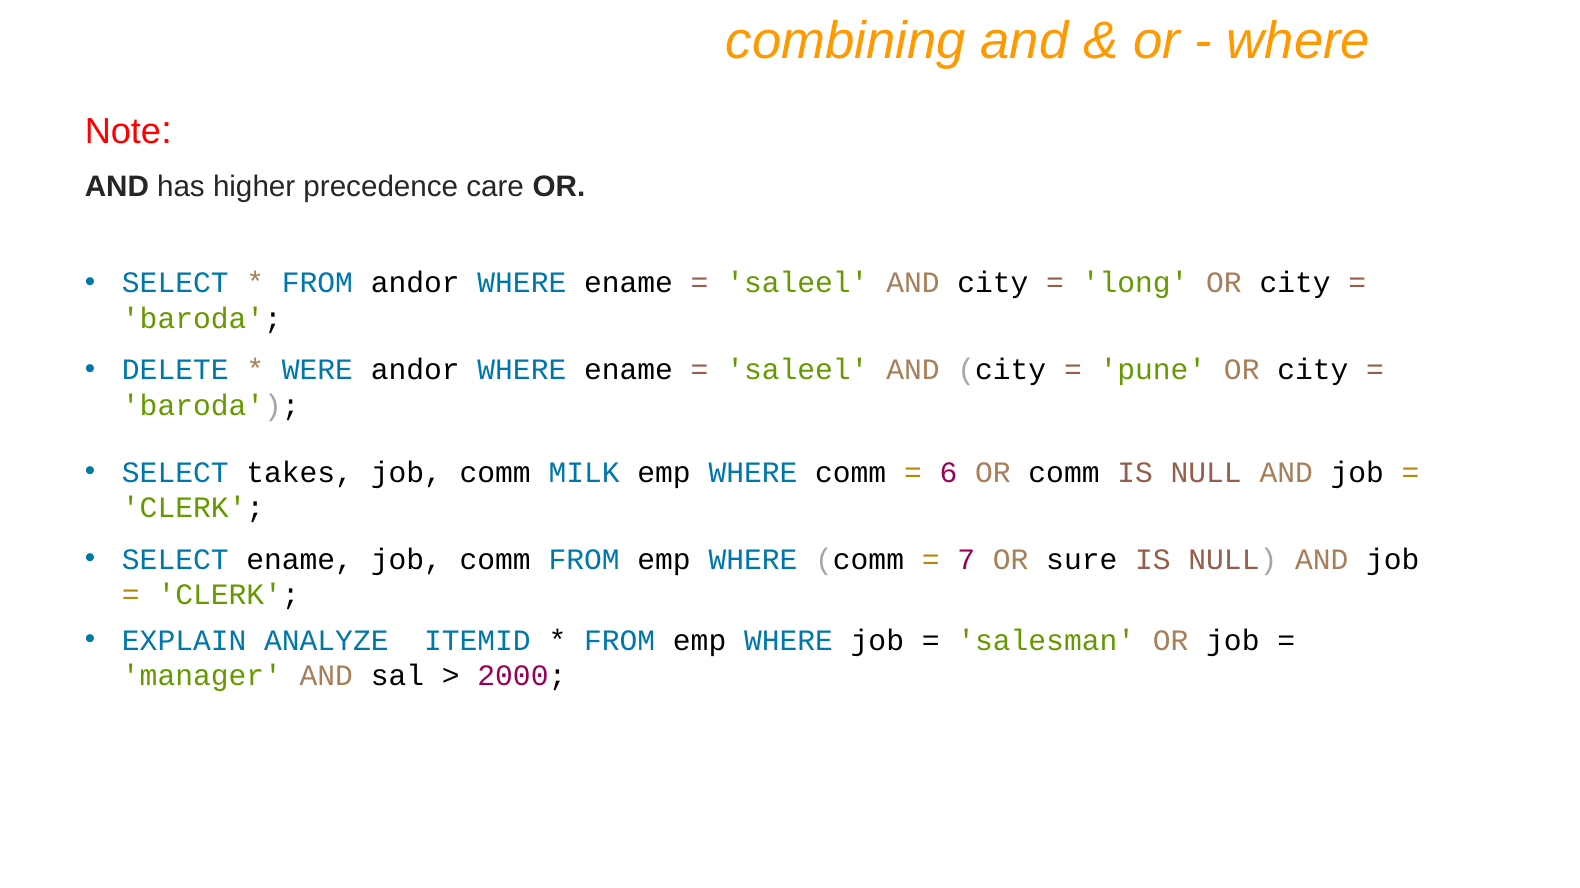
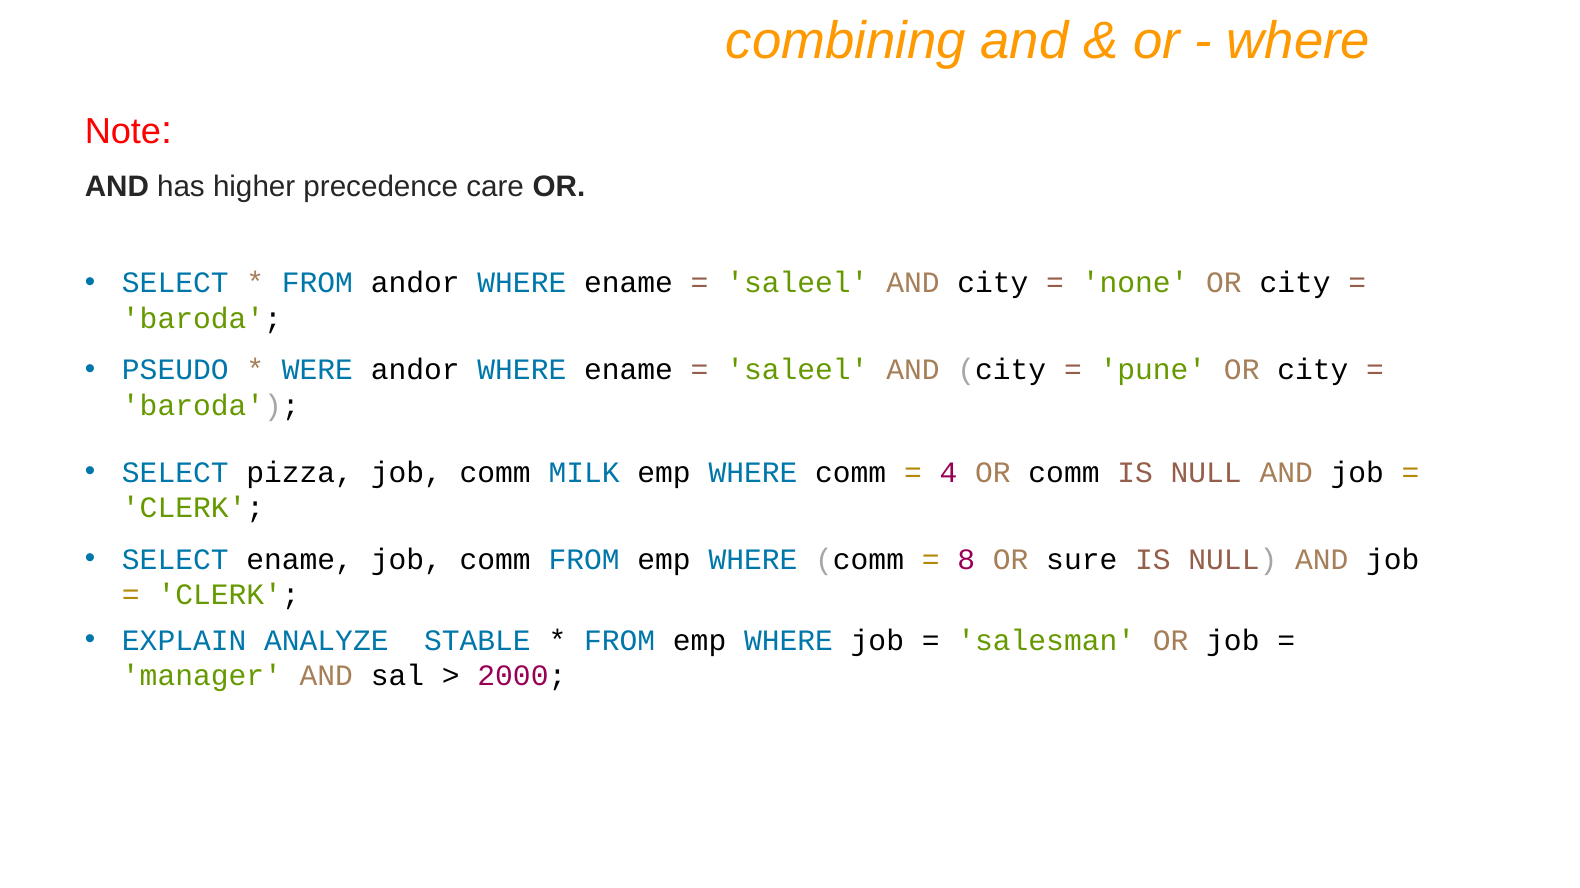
long: long -> none
DELETE: DELETE -> PSEUDO
takes: takes -> pizza
6: 6 -> 4
7: 7 -> 8
ITEMID: ITEMID -> STABLE
